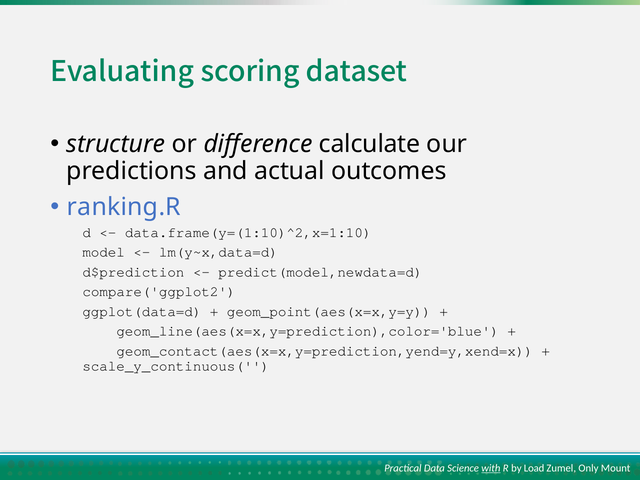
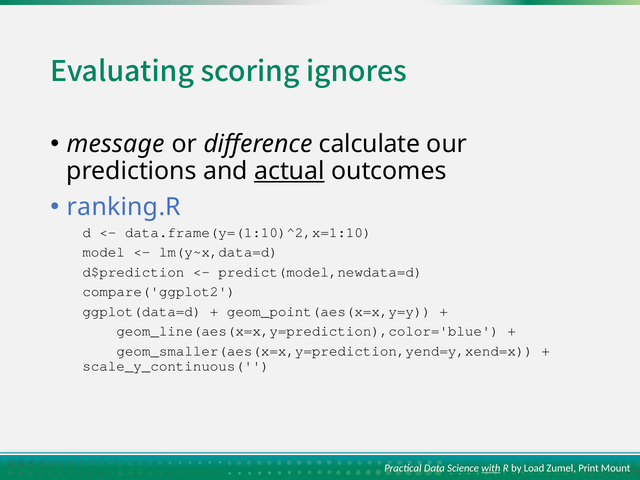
dataset: dataset -> ignores
structure: structure -> message
actual underline: none -> present
geom_contact(aes(x=x,y=prediction,yend=y,xend=x: geom_contact(aes(x=x,y=prediction,yend=y,xend=x -> geom_smaller(aes(x=x,y=prediction,yend=y,xend=x
Only: Only -> Print
